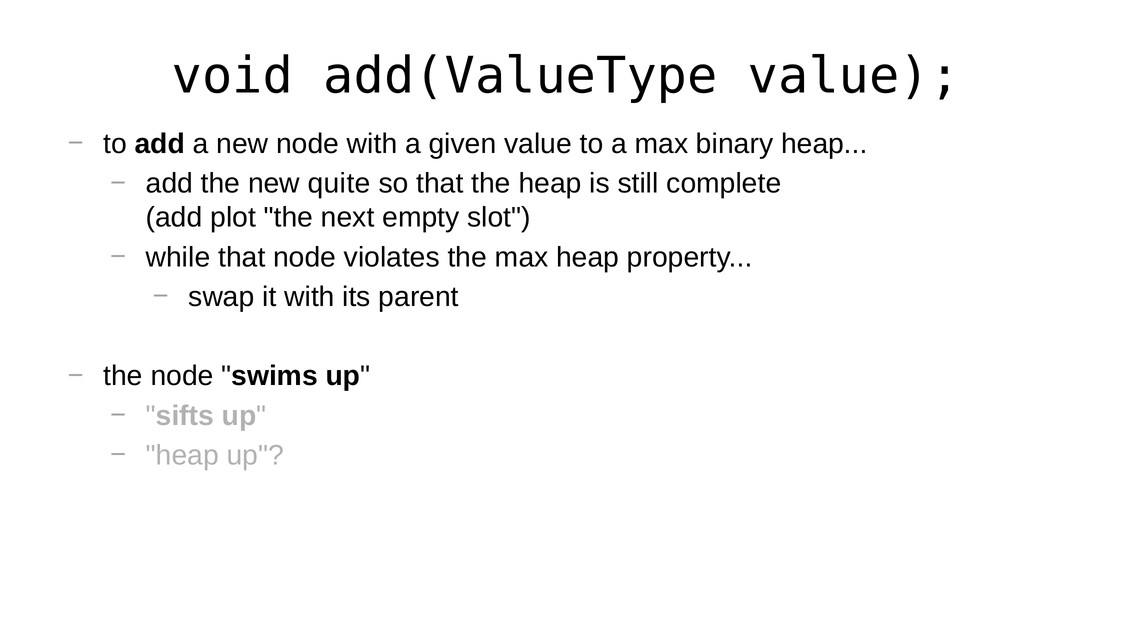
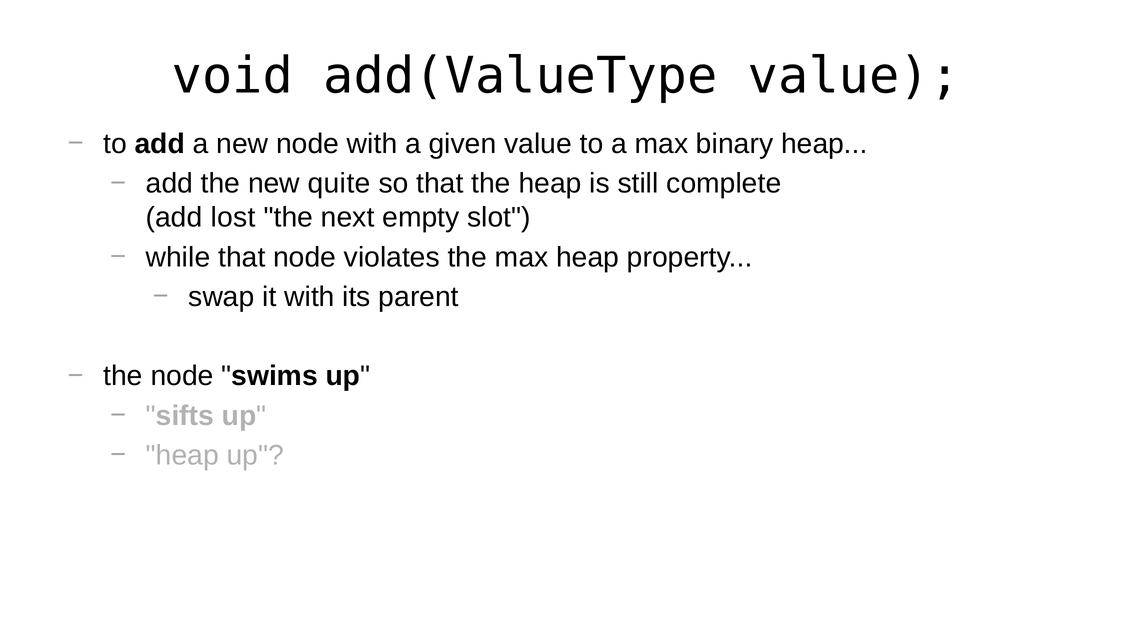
plot: plot -> lost
